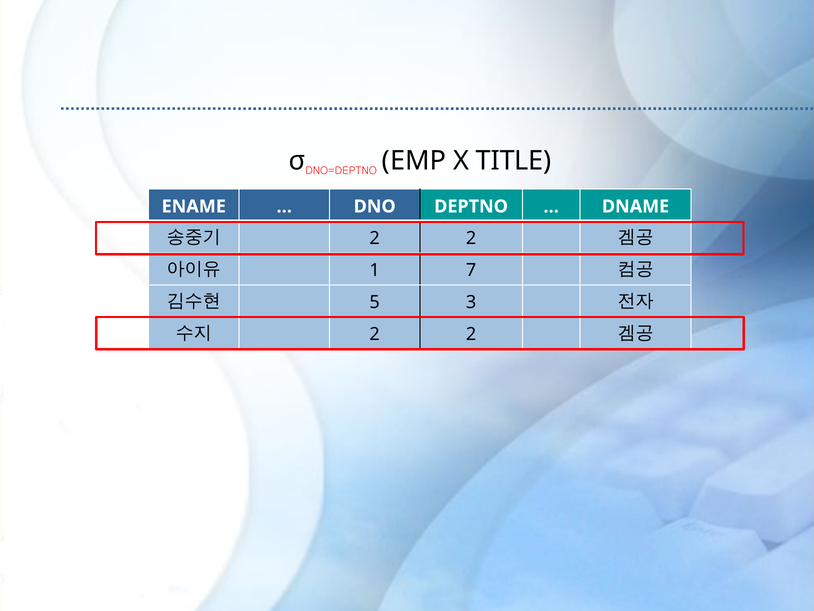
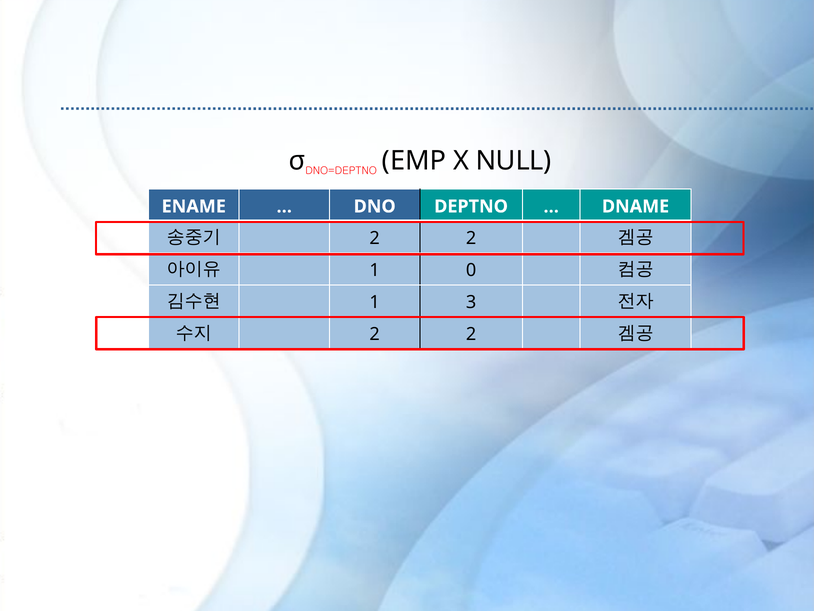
TITLE: TITLE -> NULL
7: 7 -> 0
5 at (375, 302): 5 -> 1
